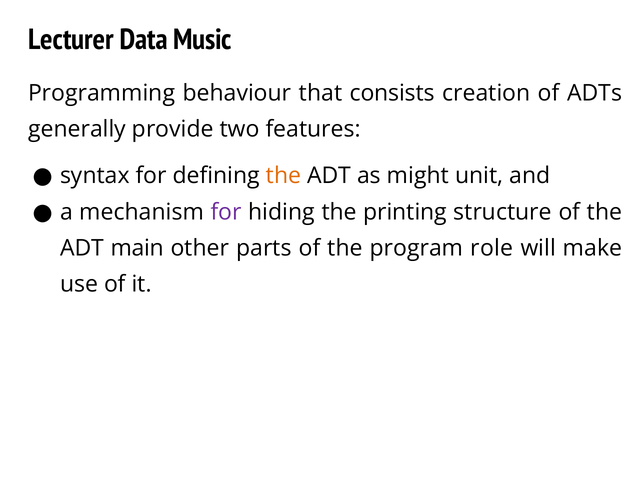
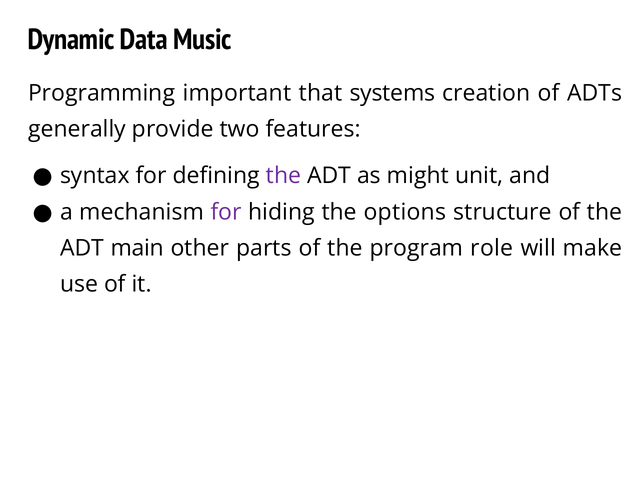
Lecturer: Lecturer -> Dynamic
behaviour: behaviour -> important
consists: consists -> systems
the at (284, 176) colour: orange -> purple
printing: printing -> options
